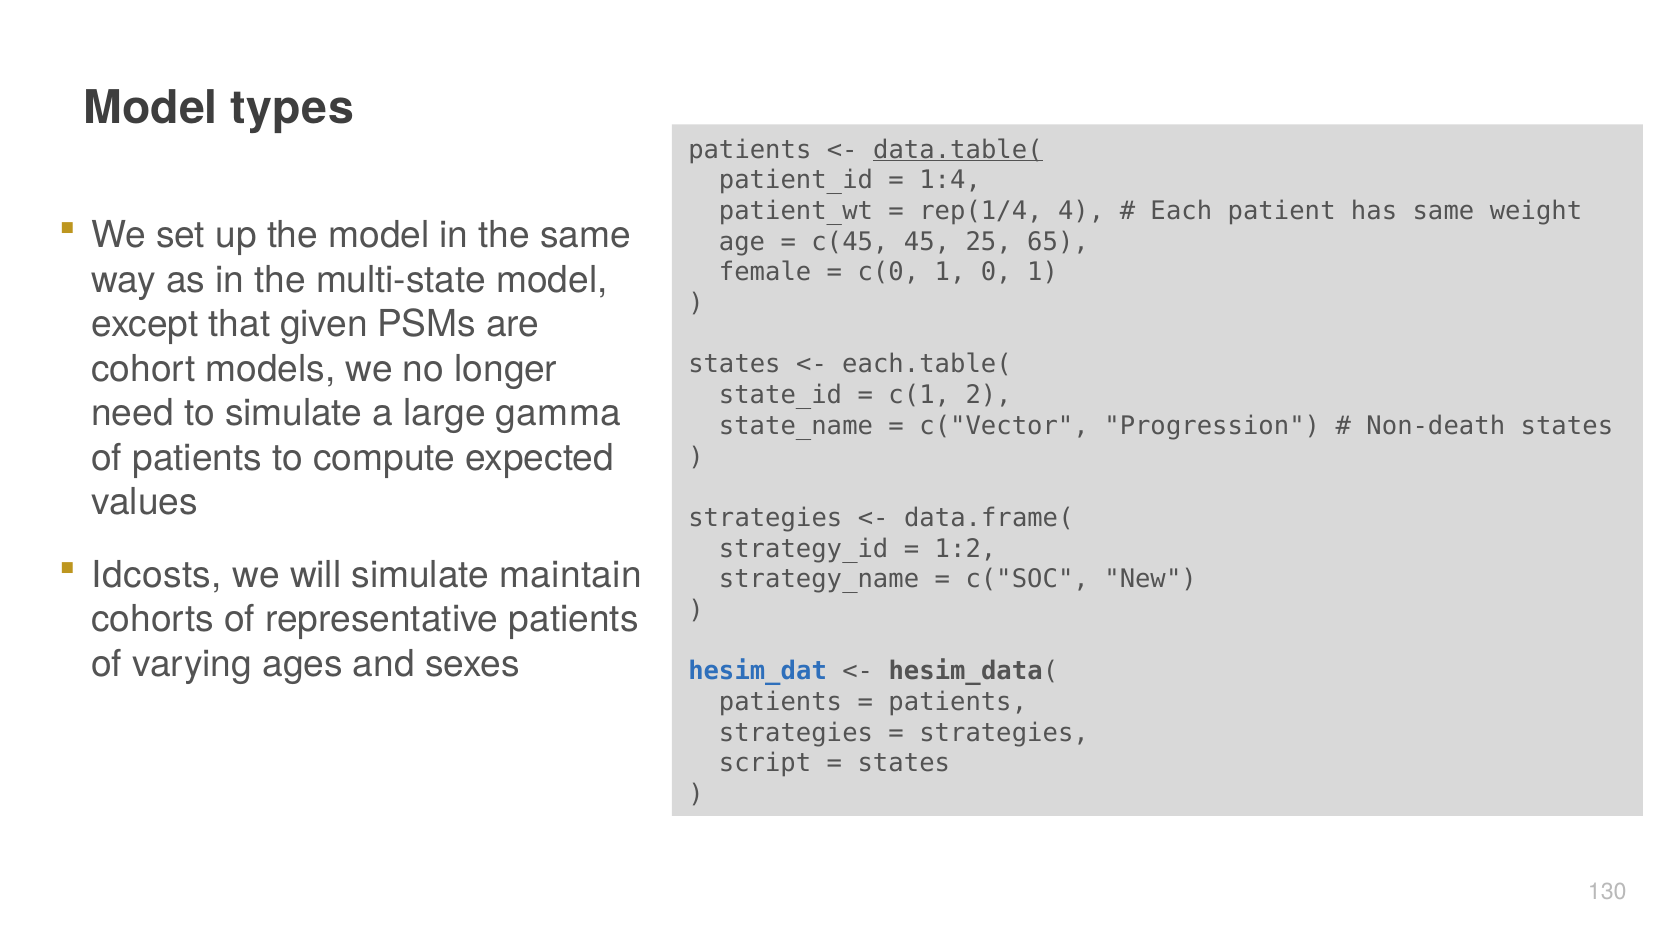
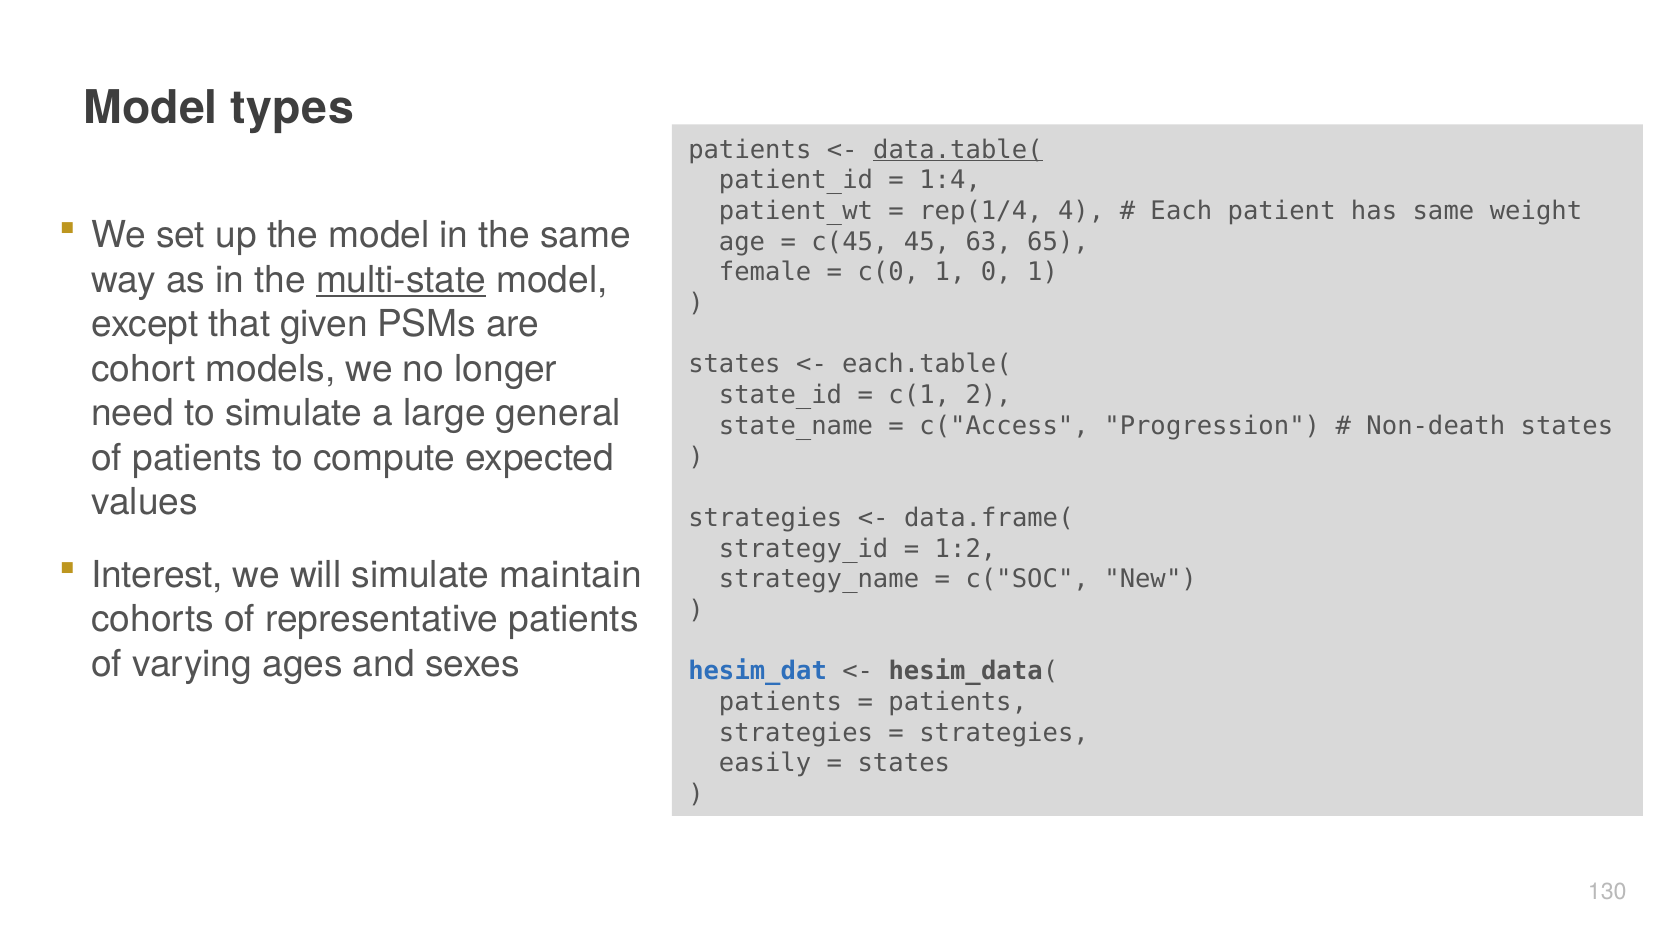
25: 25 -> 63
multi-state underline: none -> present
gamma: gamma -> general
c("Vector: c("Vector -> c("Access
Idcosts: Idcosts -> Interest
script: script -> easily
